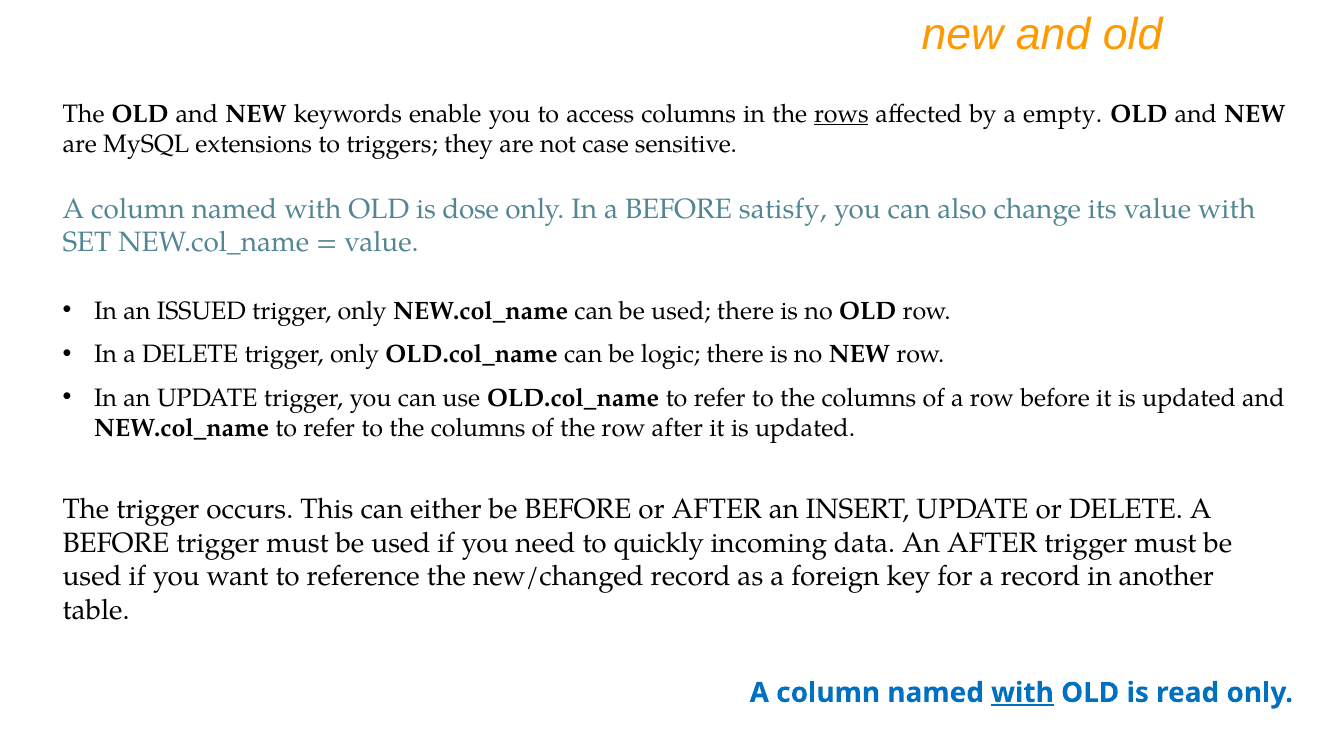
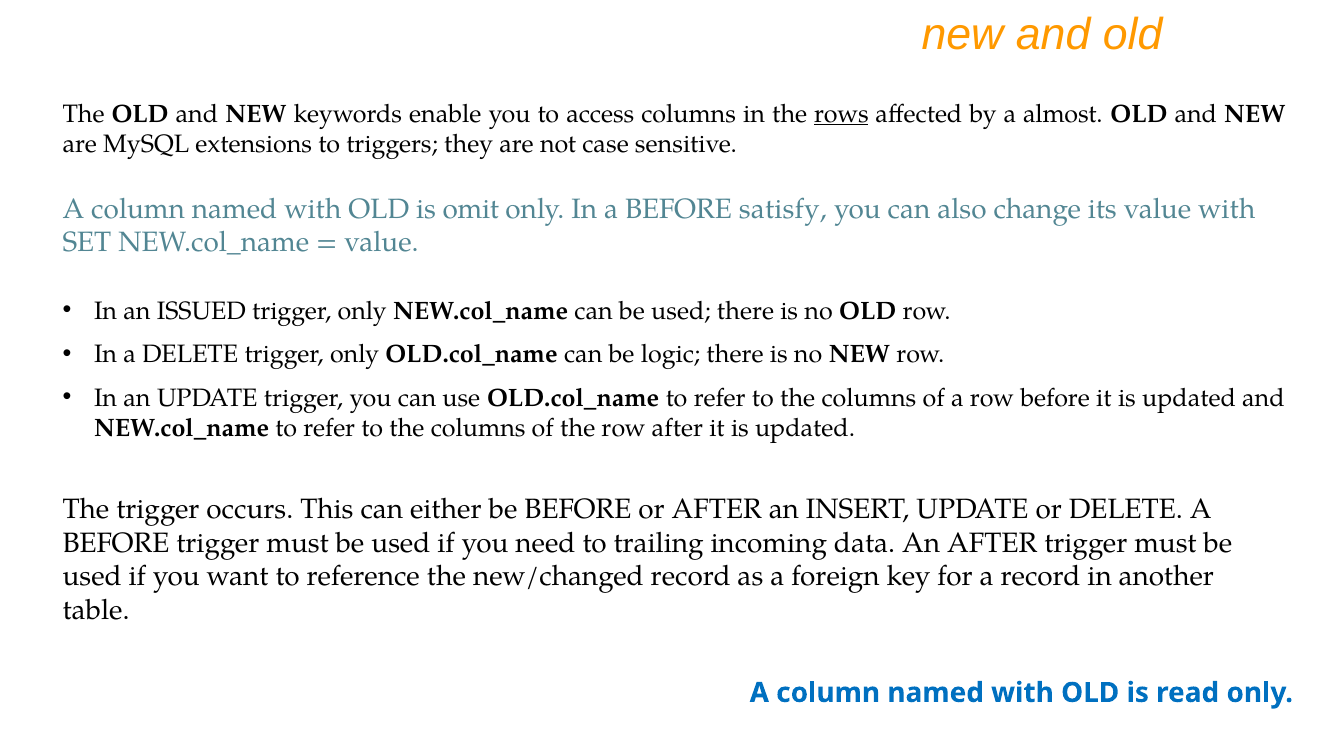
empty: empty -> almost
dose: dose -> omit
quickly: quickly -> trailing
with at (1022, 693) underline: present -> none
